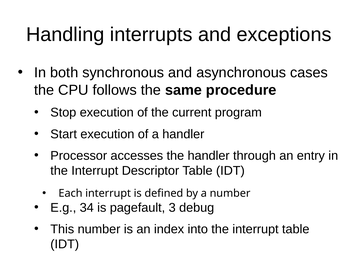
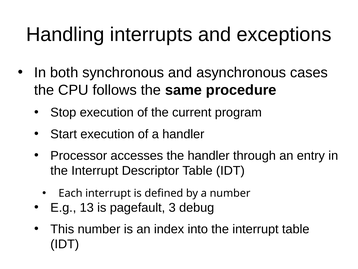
34: 34 -> 13
